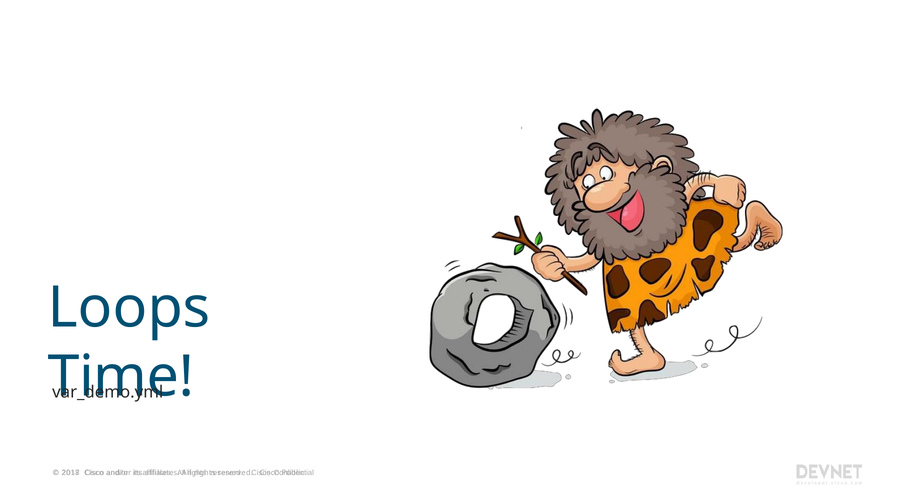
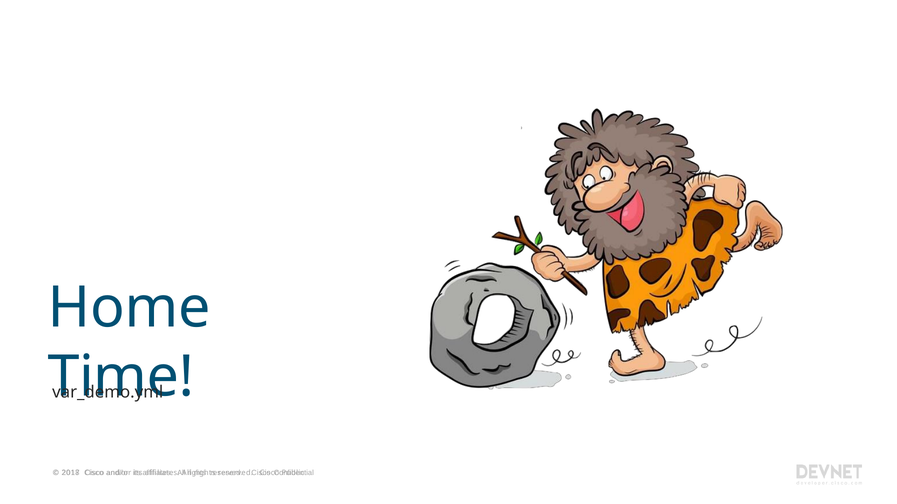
Loops: Loops -> Home
